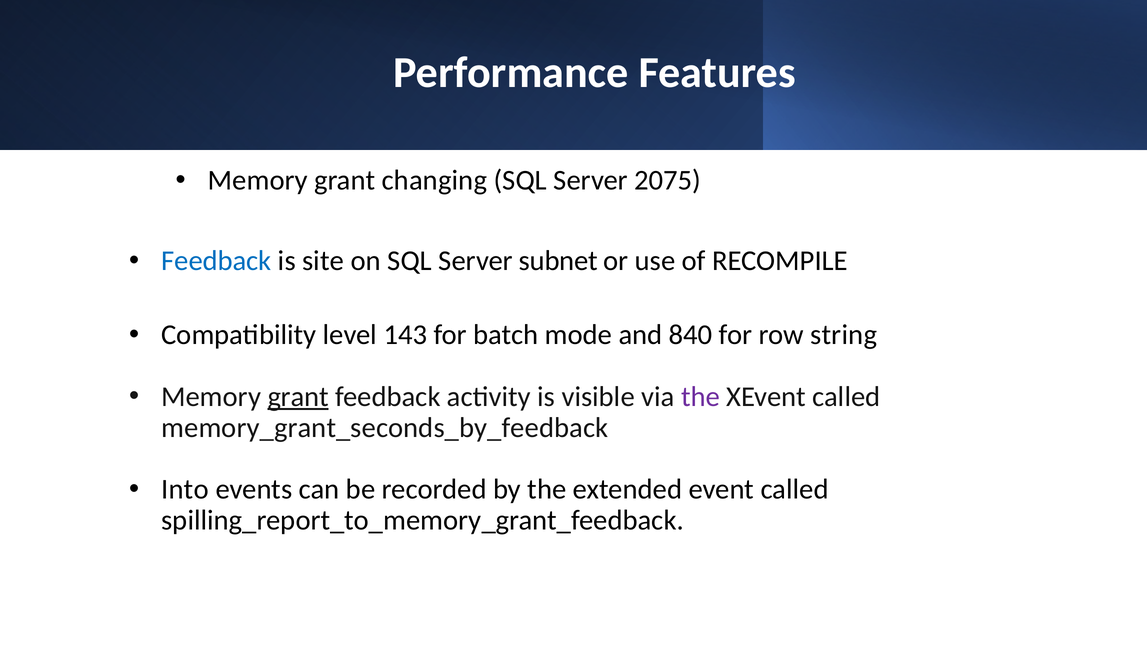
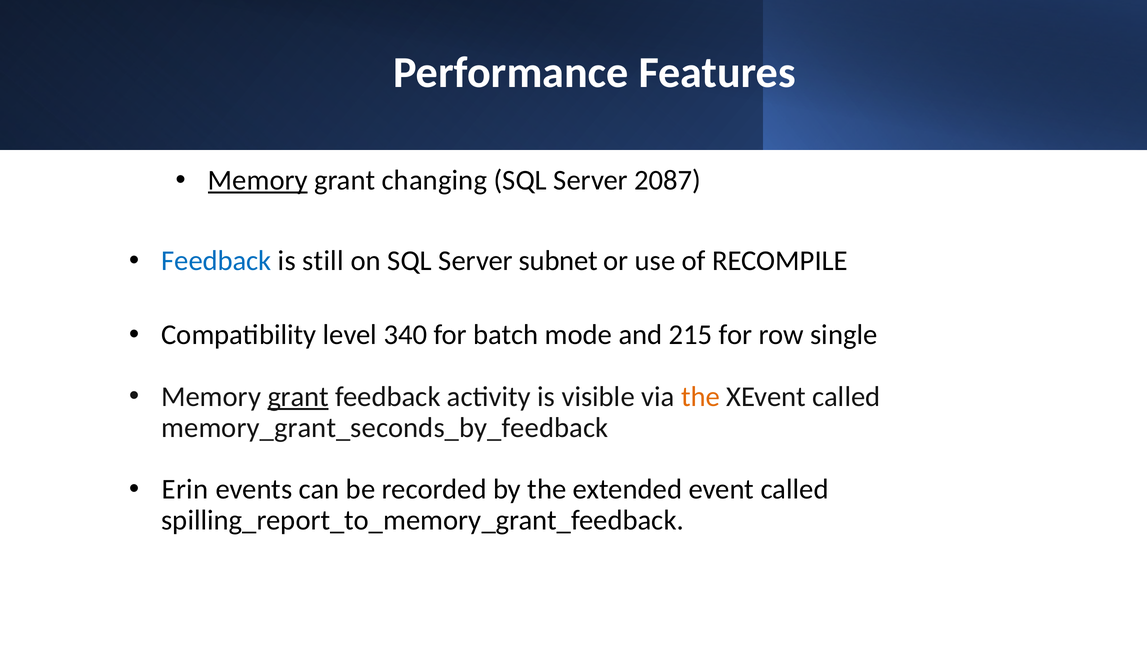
Memory at (258, 180) underline: none -> present
2075: 2075 -> 2087
site: site -> still
143: 143 -> 340
840: 840 -> 215
string: string -> single
the at (700, 397) colour: purple -> orange
Into: Into -> Erin
